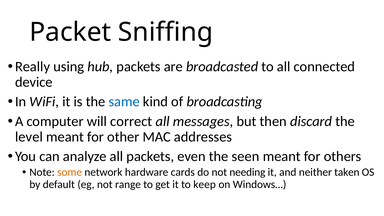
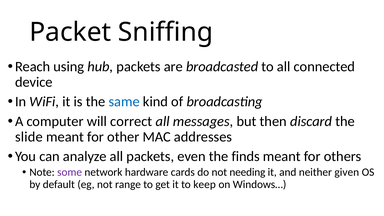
Really: Really -> Reach
level: level -> slide
seen: seen -> finds
some colour: orange -> purple
taken: taken -> given
